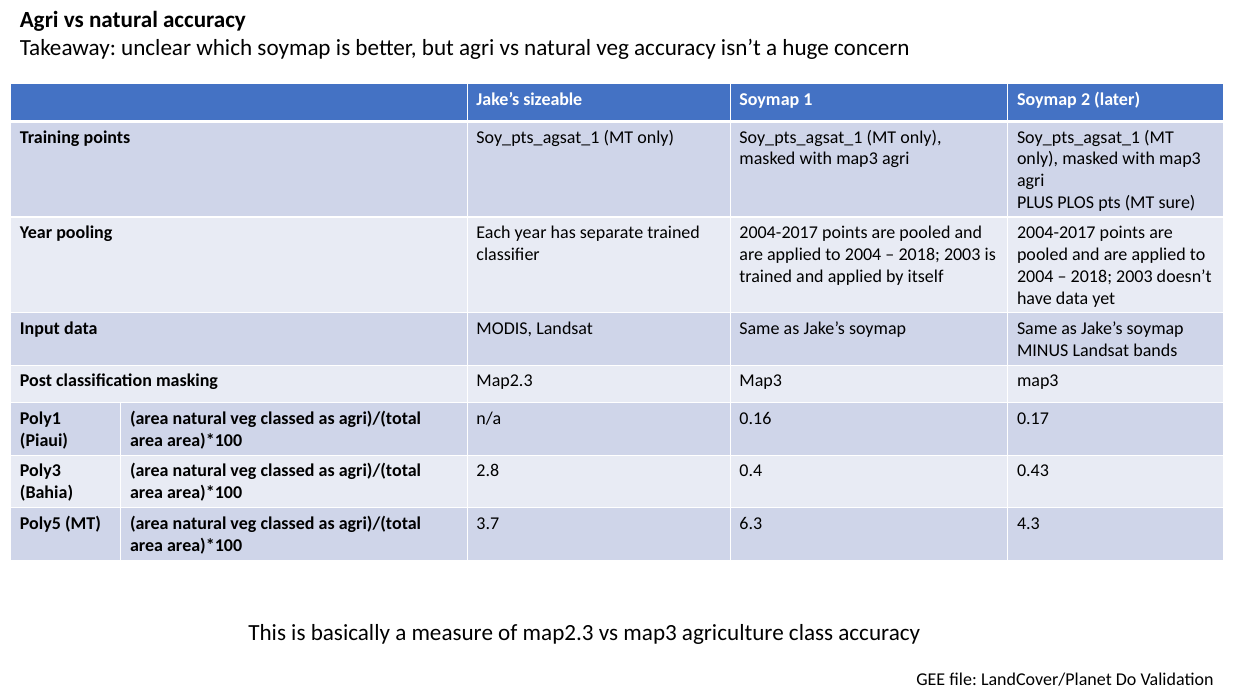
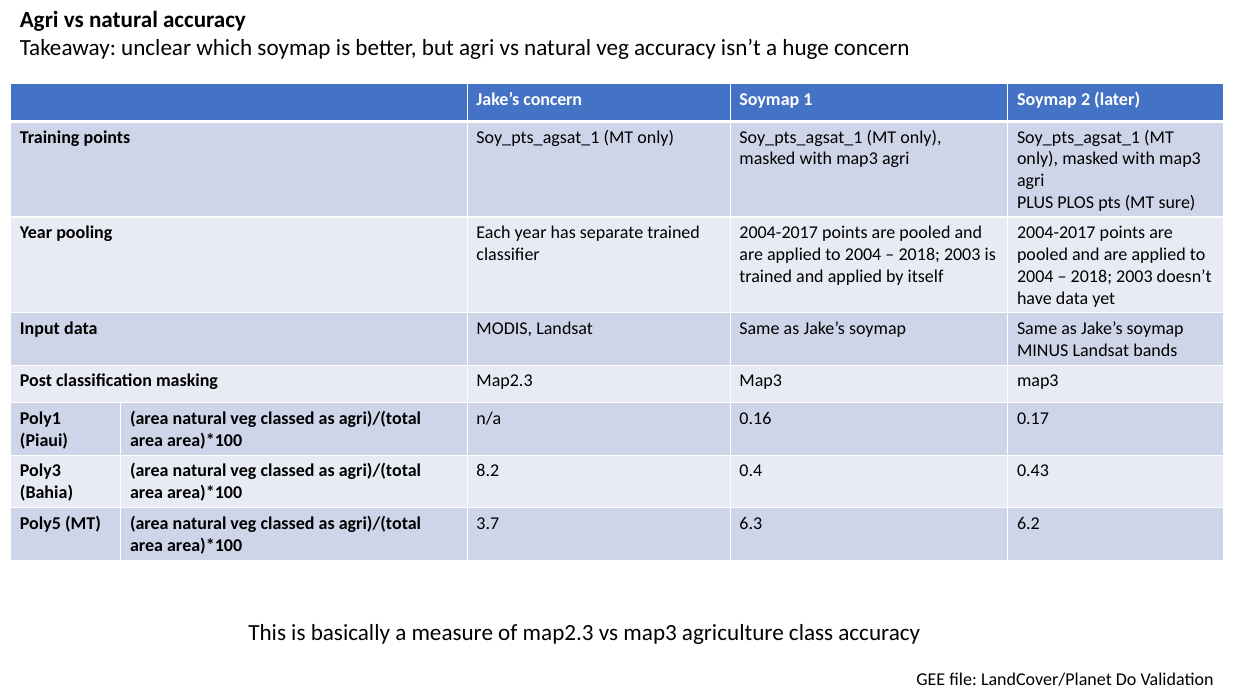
Jake’s sizeable: sizeable -> concern
2.8: 2.8 -> 8.2
4.3: 4.3 -> 6.2
